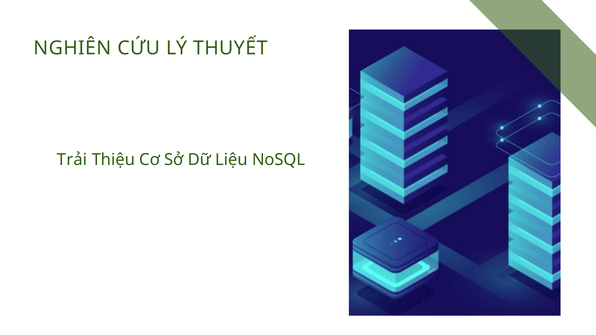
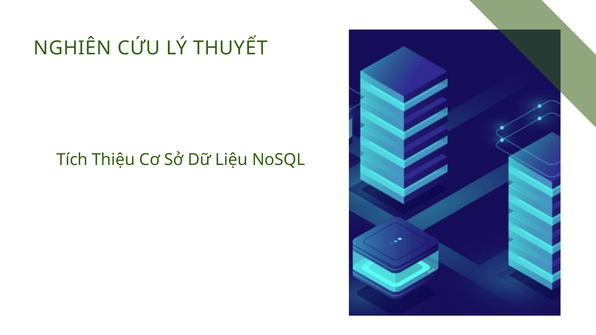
Trải: Trải -> Tích
